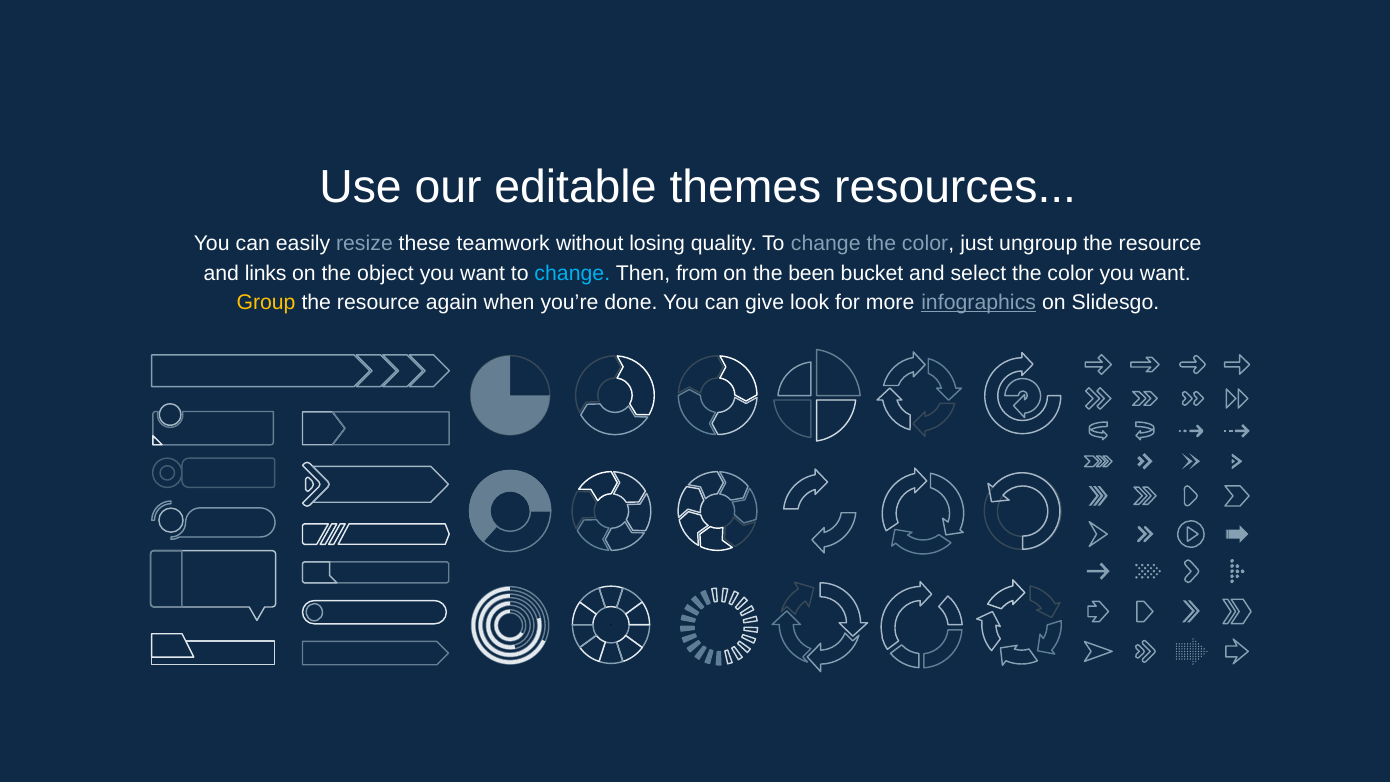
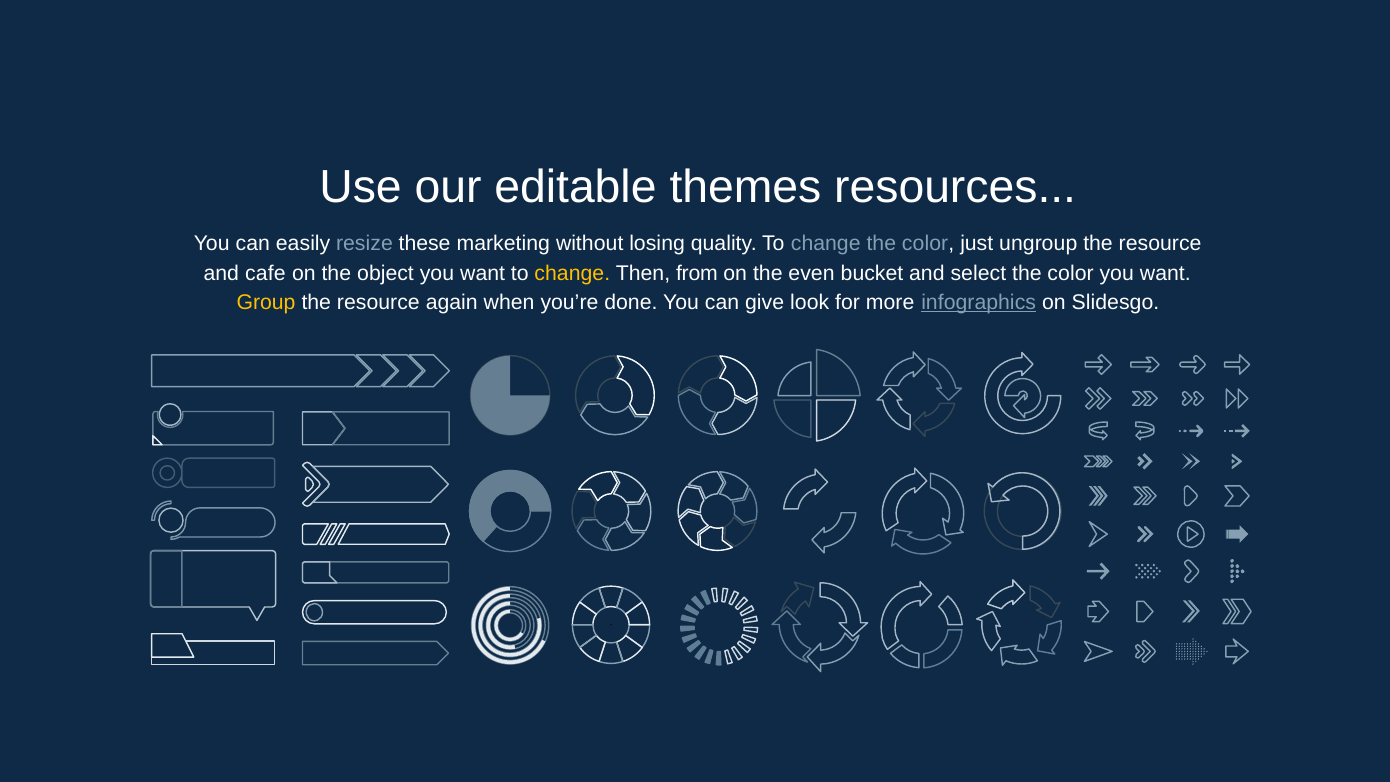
teamwork: teamwork -> marketing
links: links -> cafe
change at (572, 273) colour: light blue -> yellow
been: been -> even
